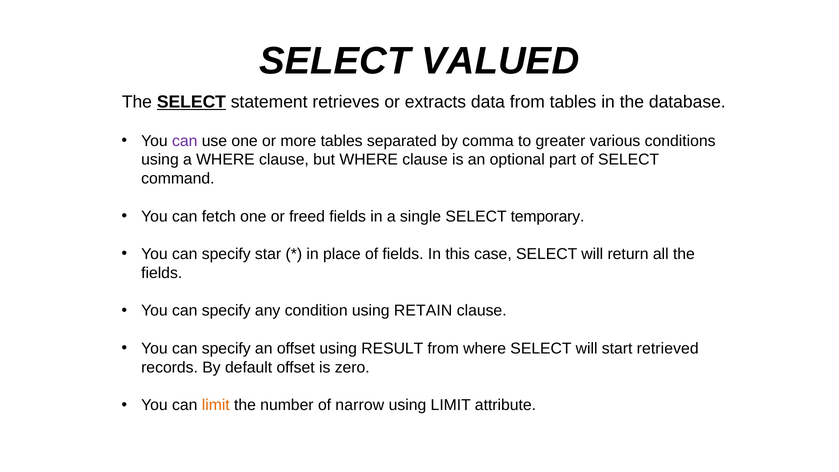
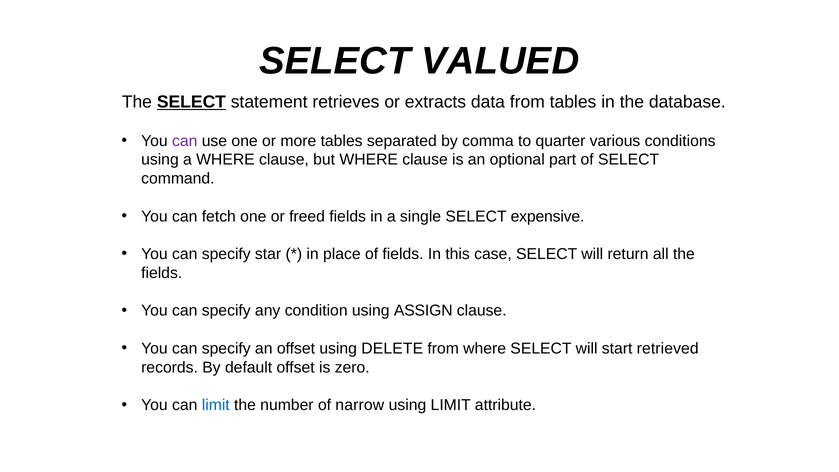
greater: greater -> quarter
temporary: temporary -> expensive
RETAIN: RETAIN -> ASSIGN
RESULT: RESULT -> DELETE
limit at (216, 405) colour: orange -> blue
